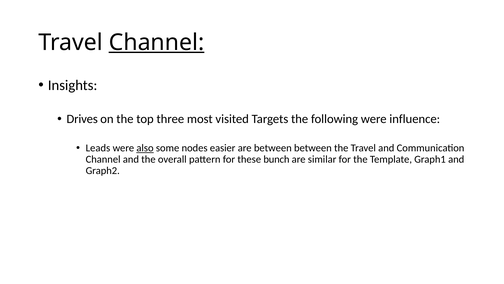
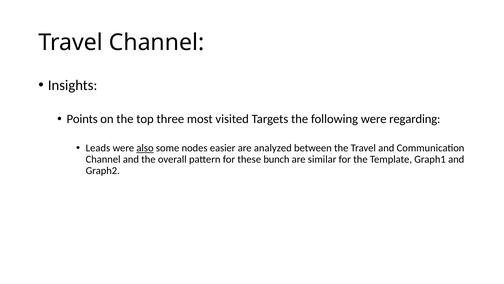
Channel at (157, 42) underline: present -> none
Drives: Drives -> Points
influence: influence -> regarding
are between: between -> analyzed
